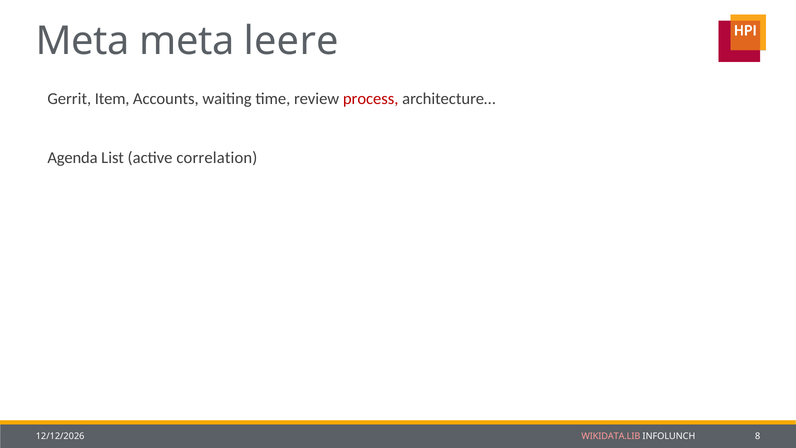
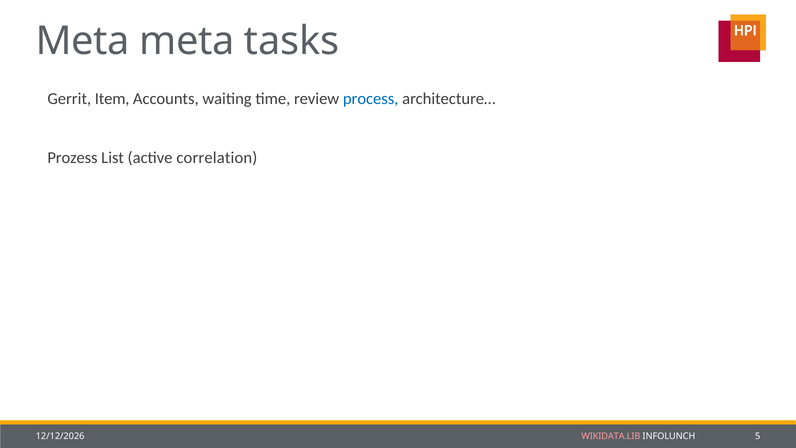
leere: leere -> tasks
process colour: red -> blue
Agenda: Agenda -> Prozess
8: 8 -> 5
